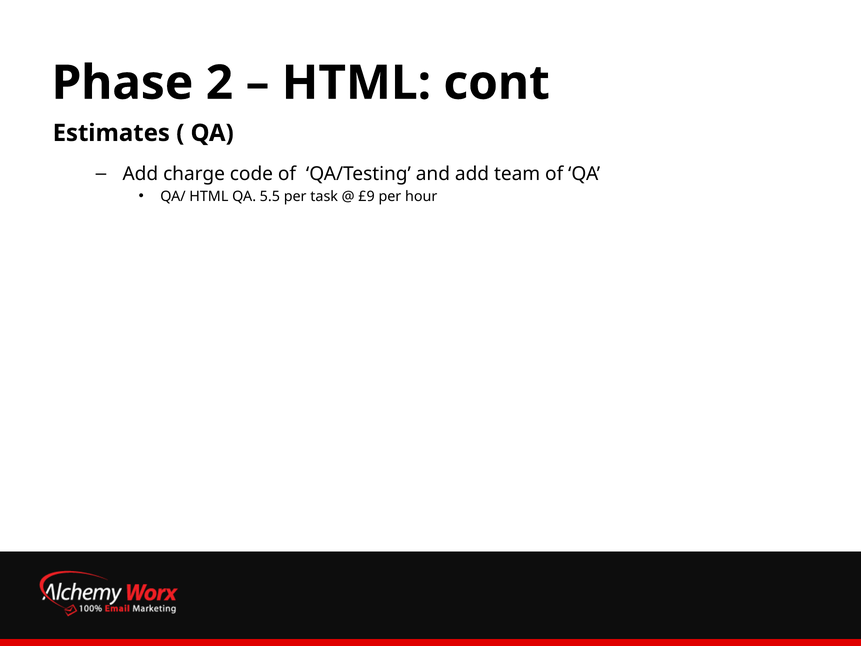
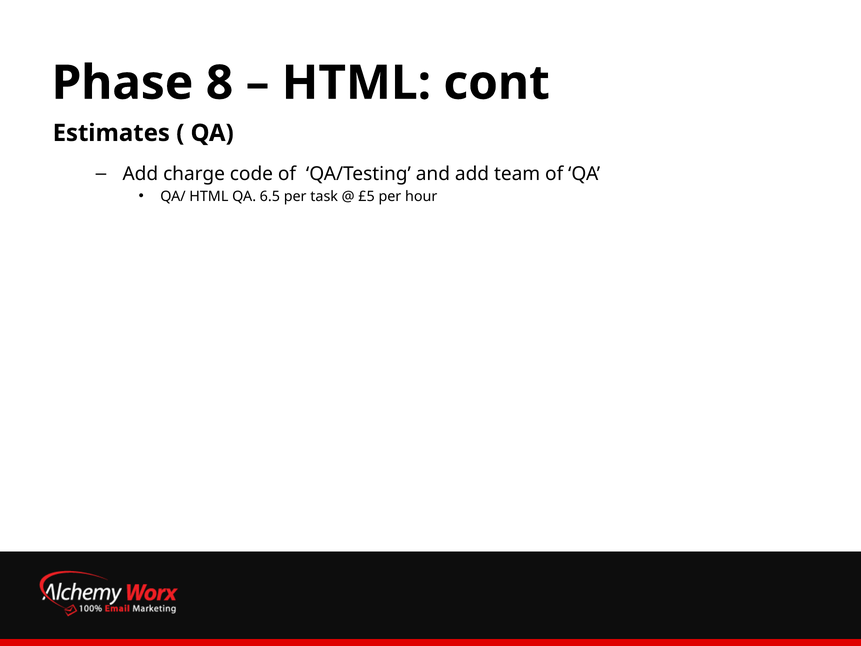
2: 2 -> 8
5.5: 5.5 -> 6.5
£9: £9 -> £5
